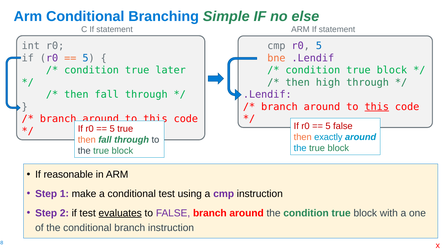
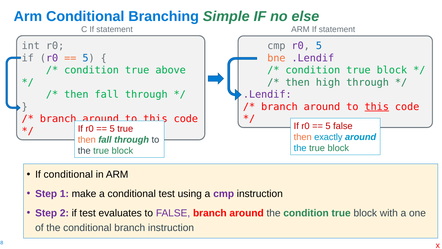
later: later -> above
If reasonable: reasonable -> conditional
evaluates underline: present -> none
